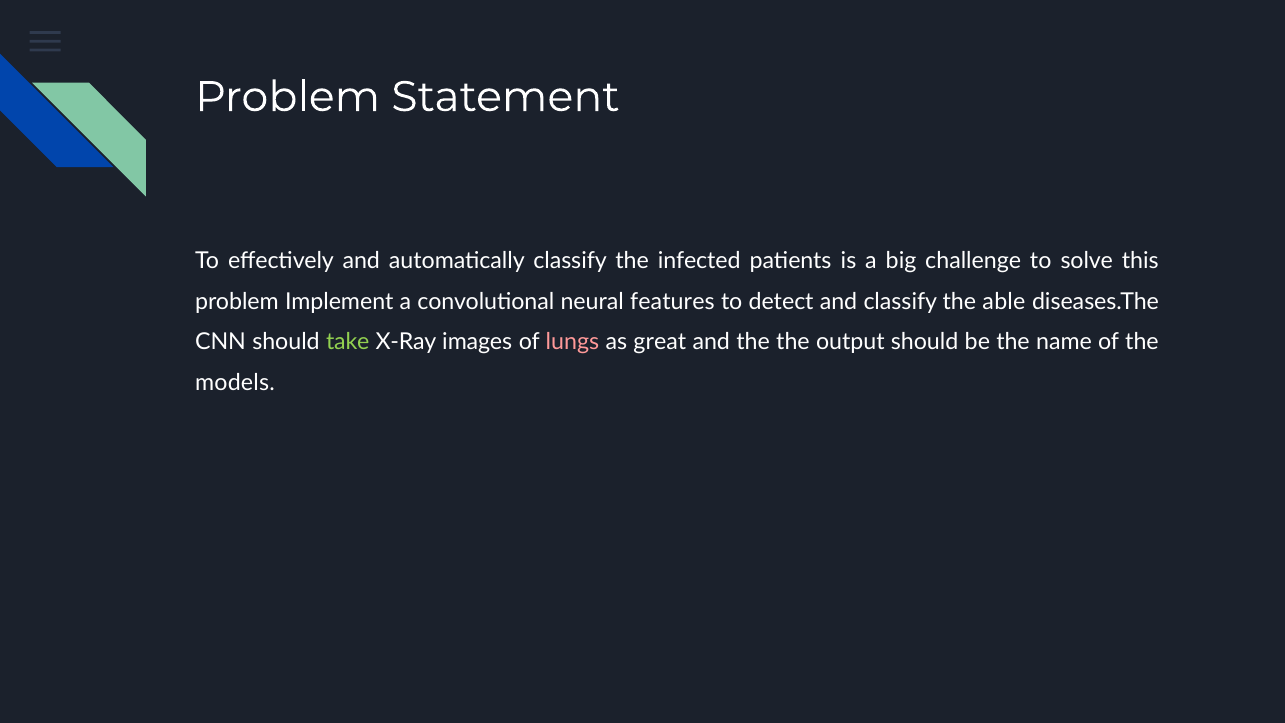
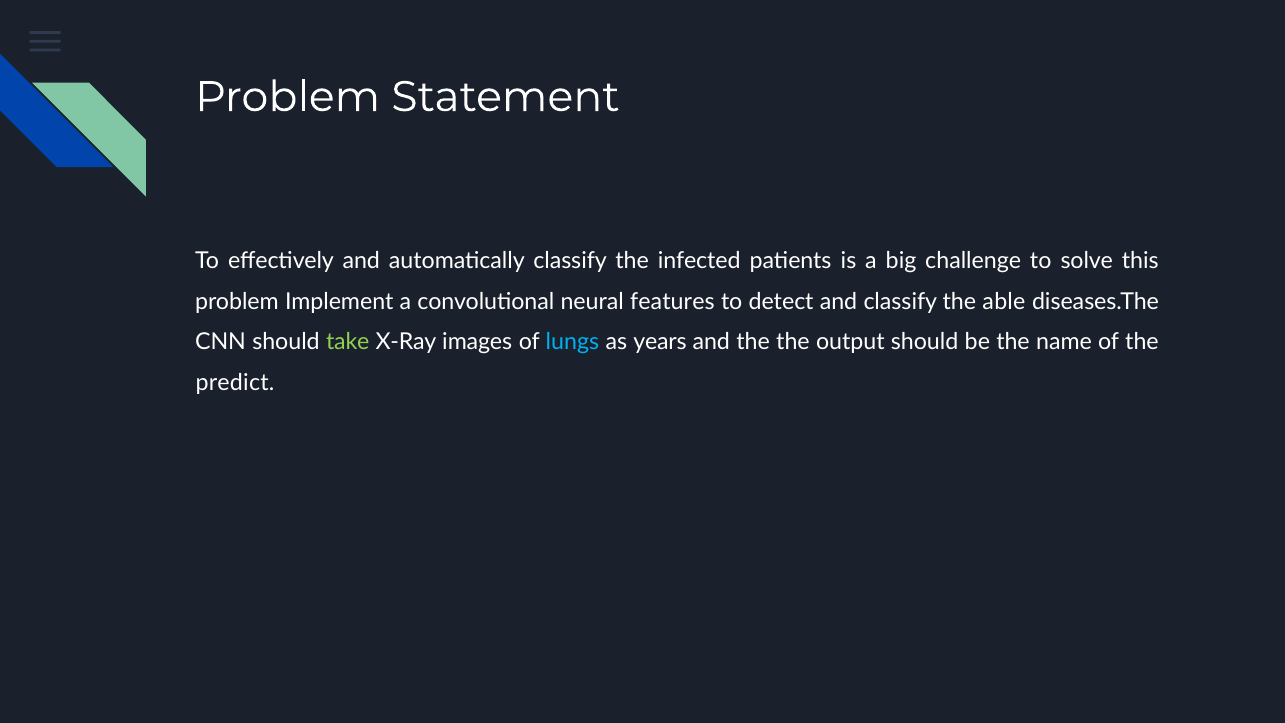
lungs colour: pink -> light blue
great: great -> years
models: models -> predict
